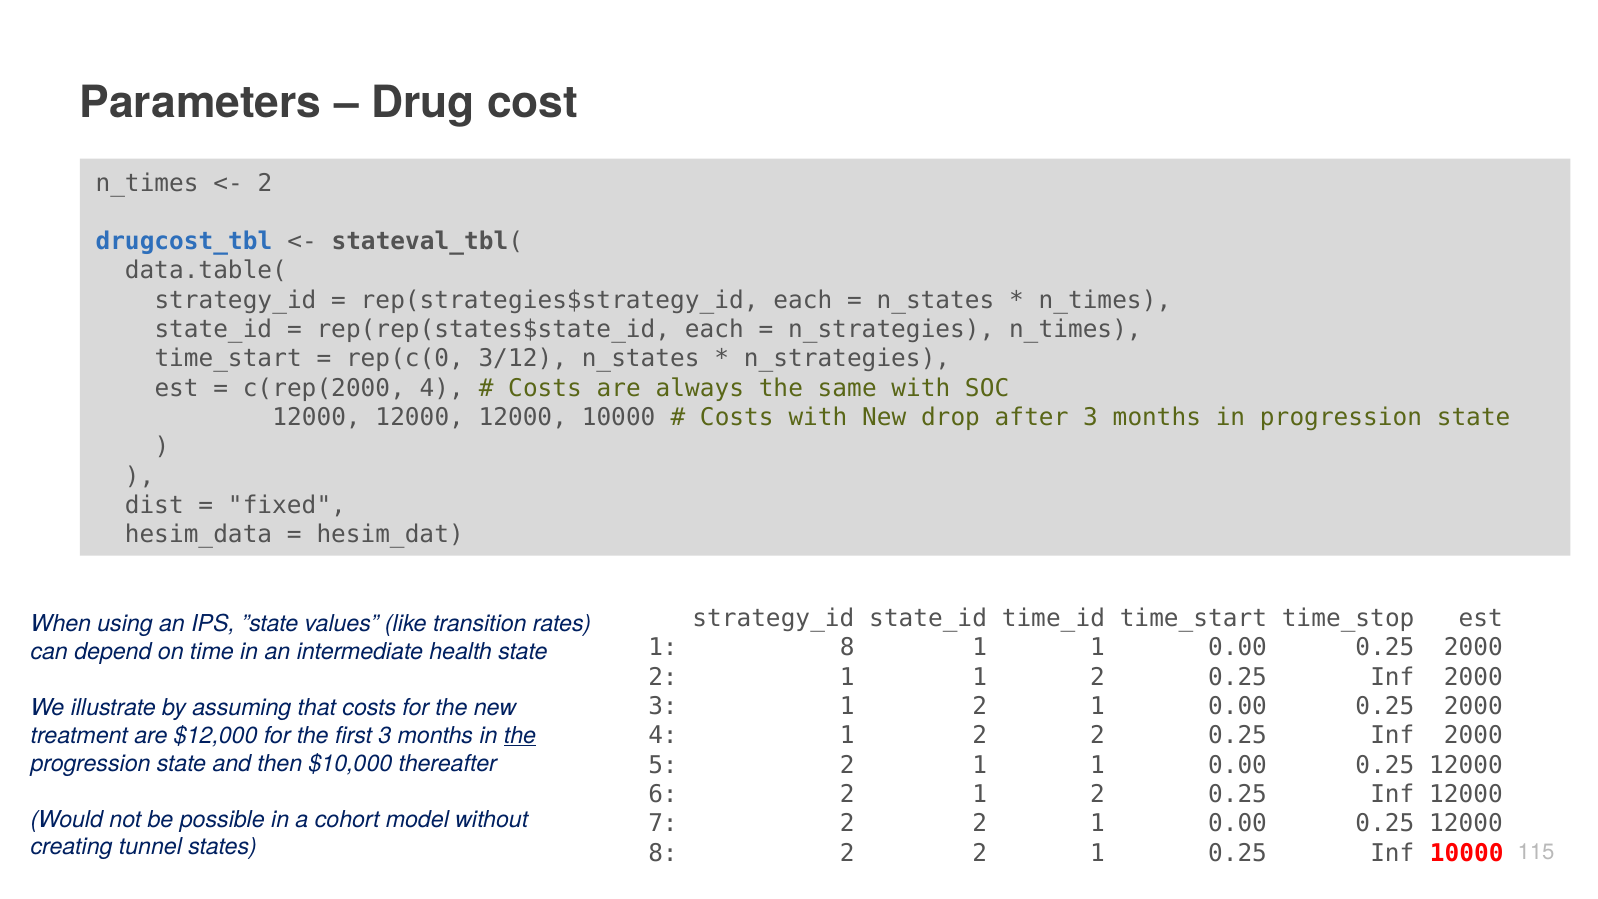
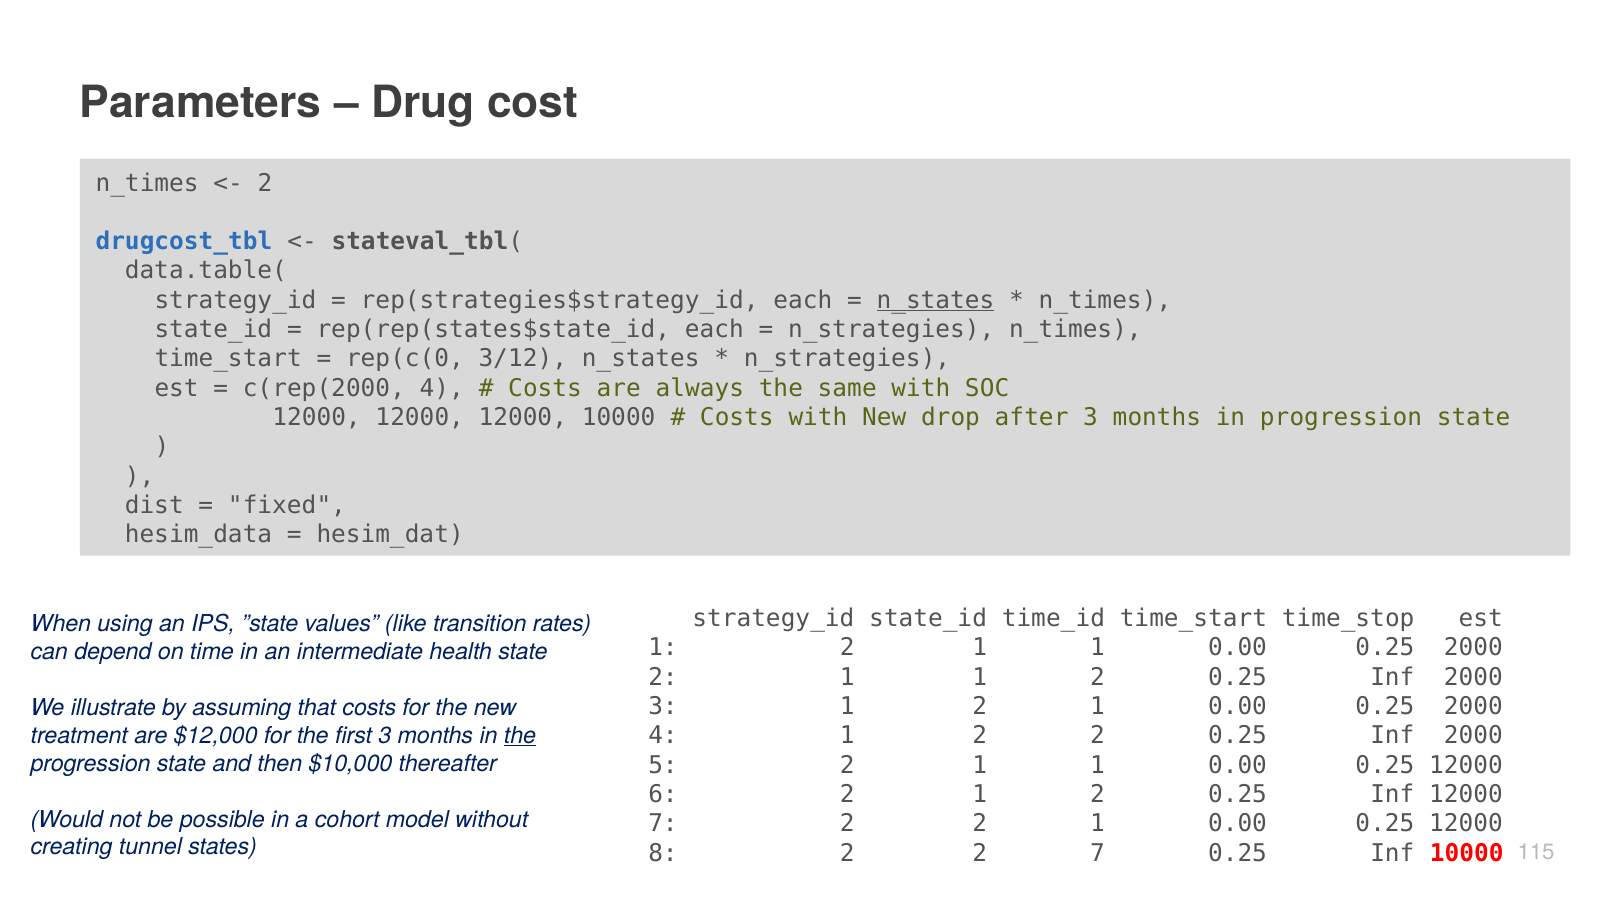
n_states at (935, 300) underline: none -> present
8 at (847, 648): 8 -> 2
8 2 2 1: 1 -> 7
